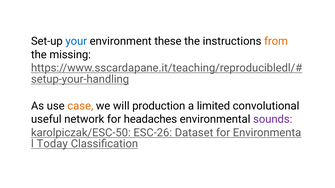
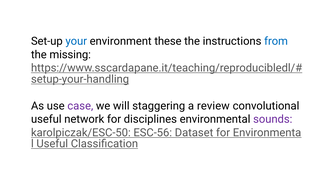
from colour: orange -> blue
case colour: orange -> purple
production: production -> staggering
limited: limited -> review
headaches: headaches -> disciplines
ESC-26: ESC-26 -> ESC-56
Today at (52, 144): Today -> Useful
